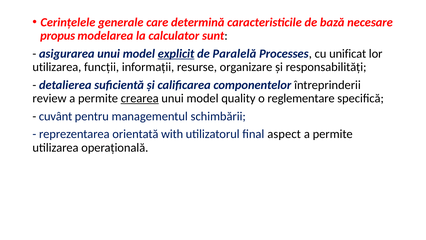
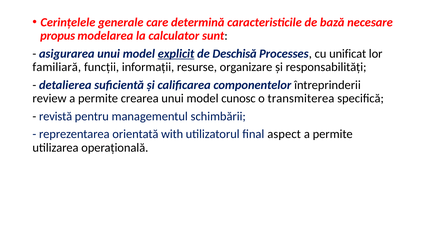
Paralelă: Paralelă -> Deschisă
utilizarea at (57, 67): utilizarea -> familiară
crearea underline: present -> none
quality: quality -> cunosc
reglementare: reglementare -> transmiterea
cuvânt: cuvânt -> revistă
